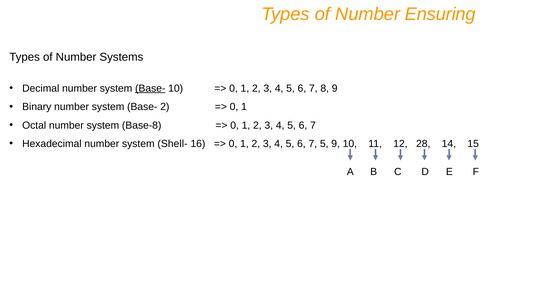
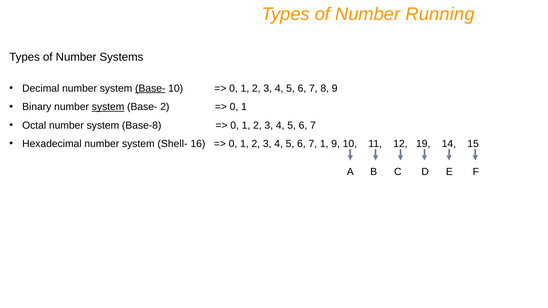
Ensuring: Ensuring -> Running
system at (108, 107) underline: none -> present
7 5: 5 -> 1
28: 28 -> 19
